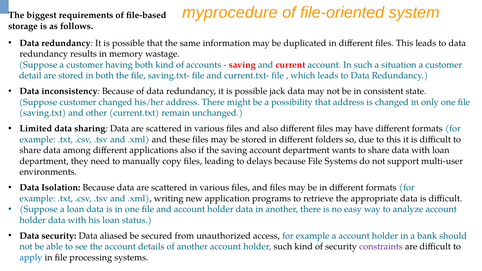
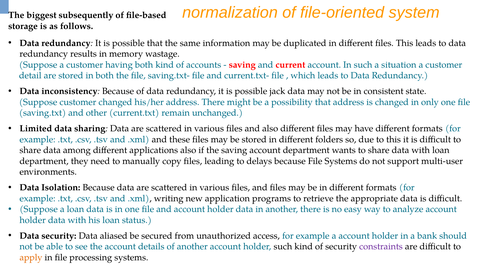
myprocedure: myprocedure -> normalization
requirements: requirements -> subsequently
apply colour: blue -> orange
